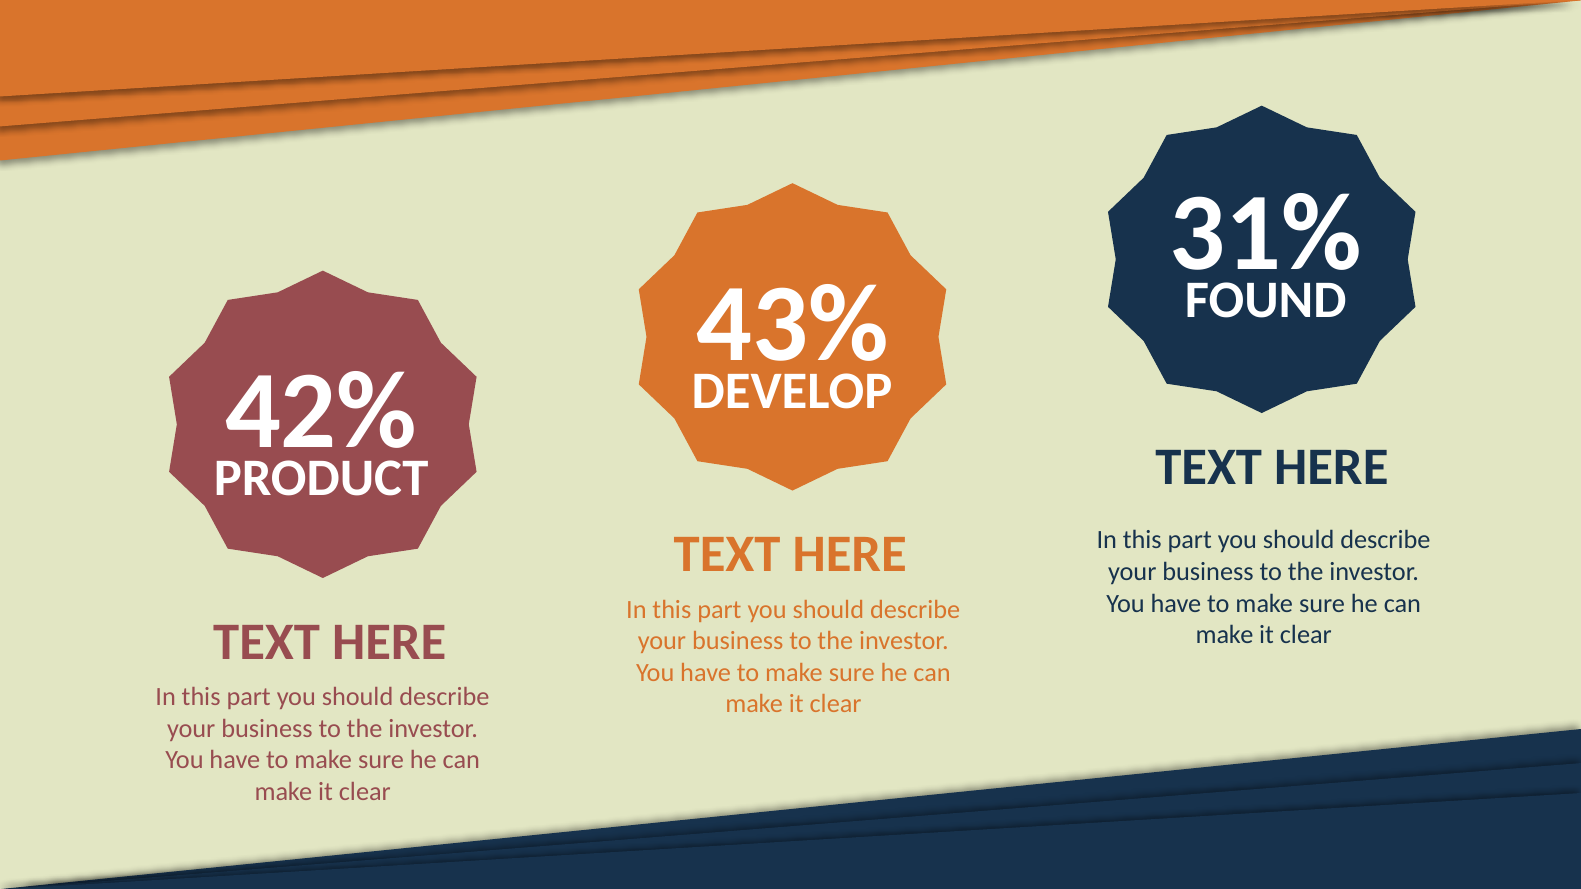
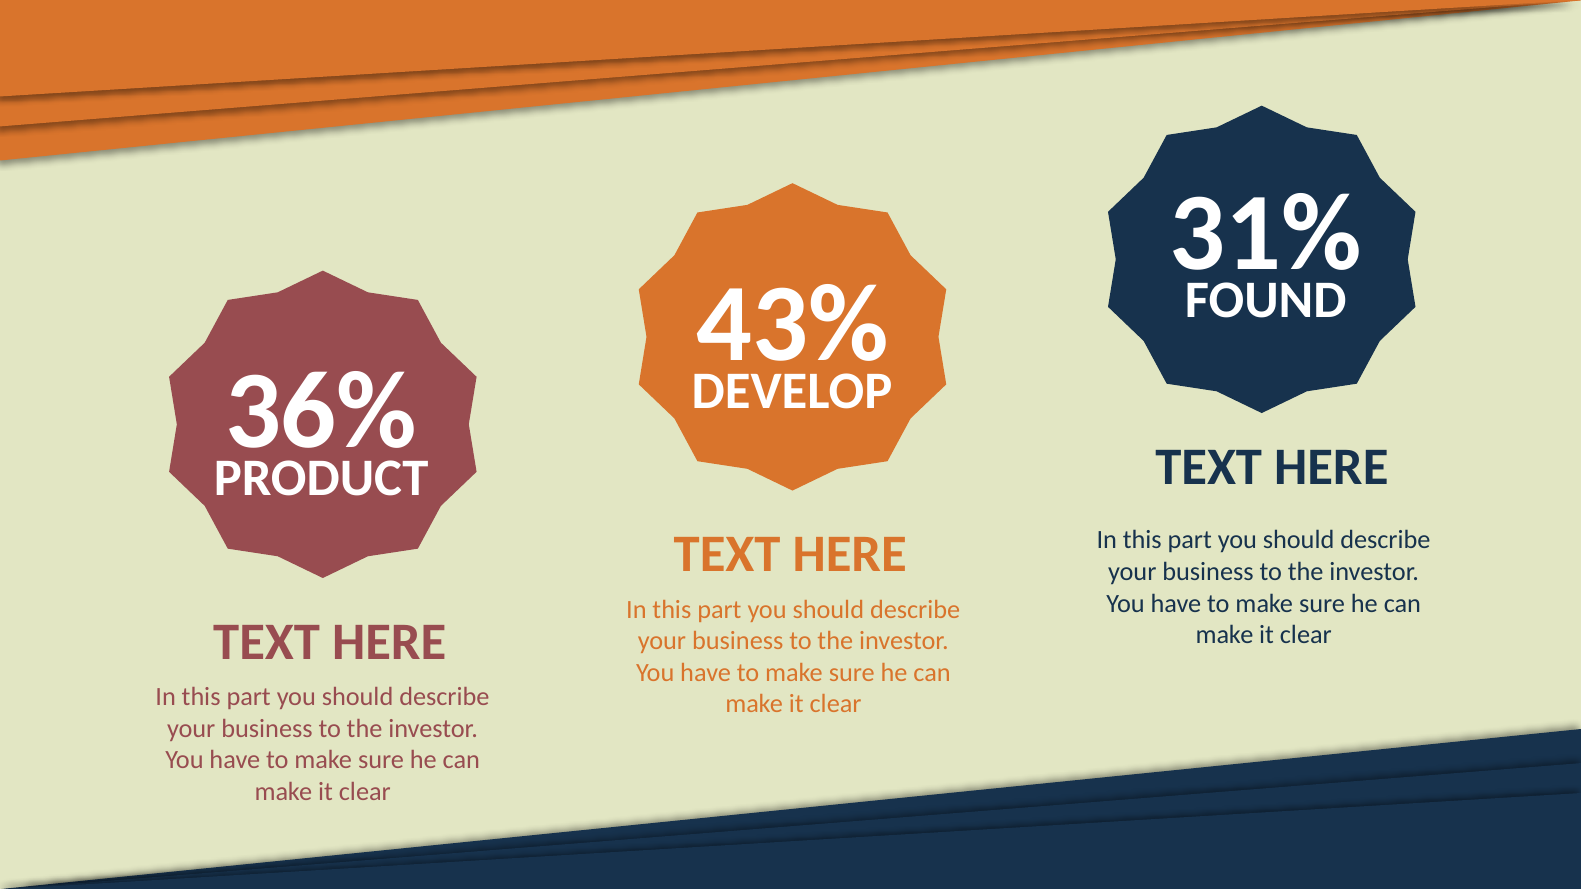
42%: 42% -> 36%
